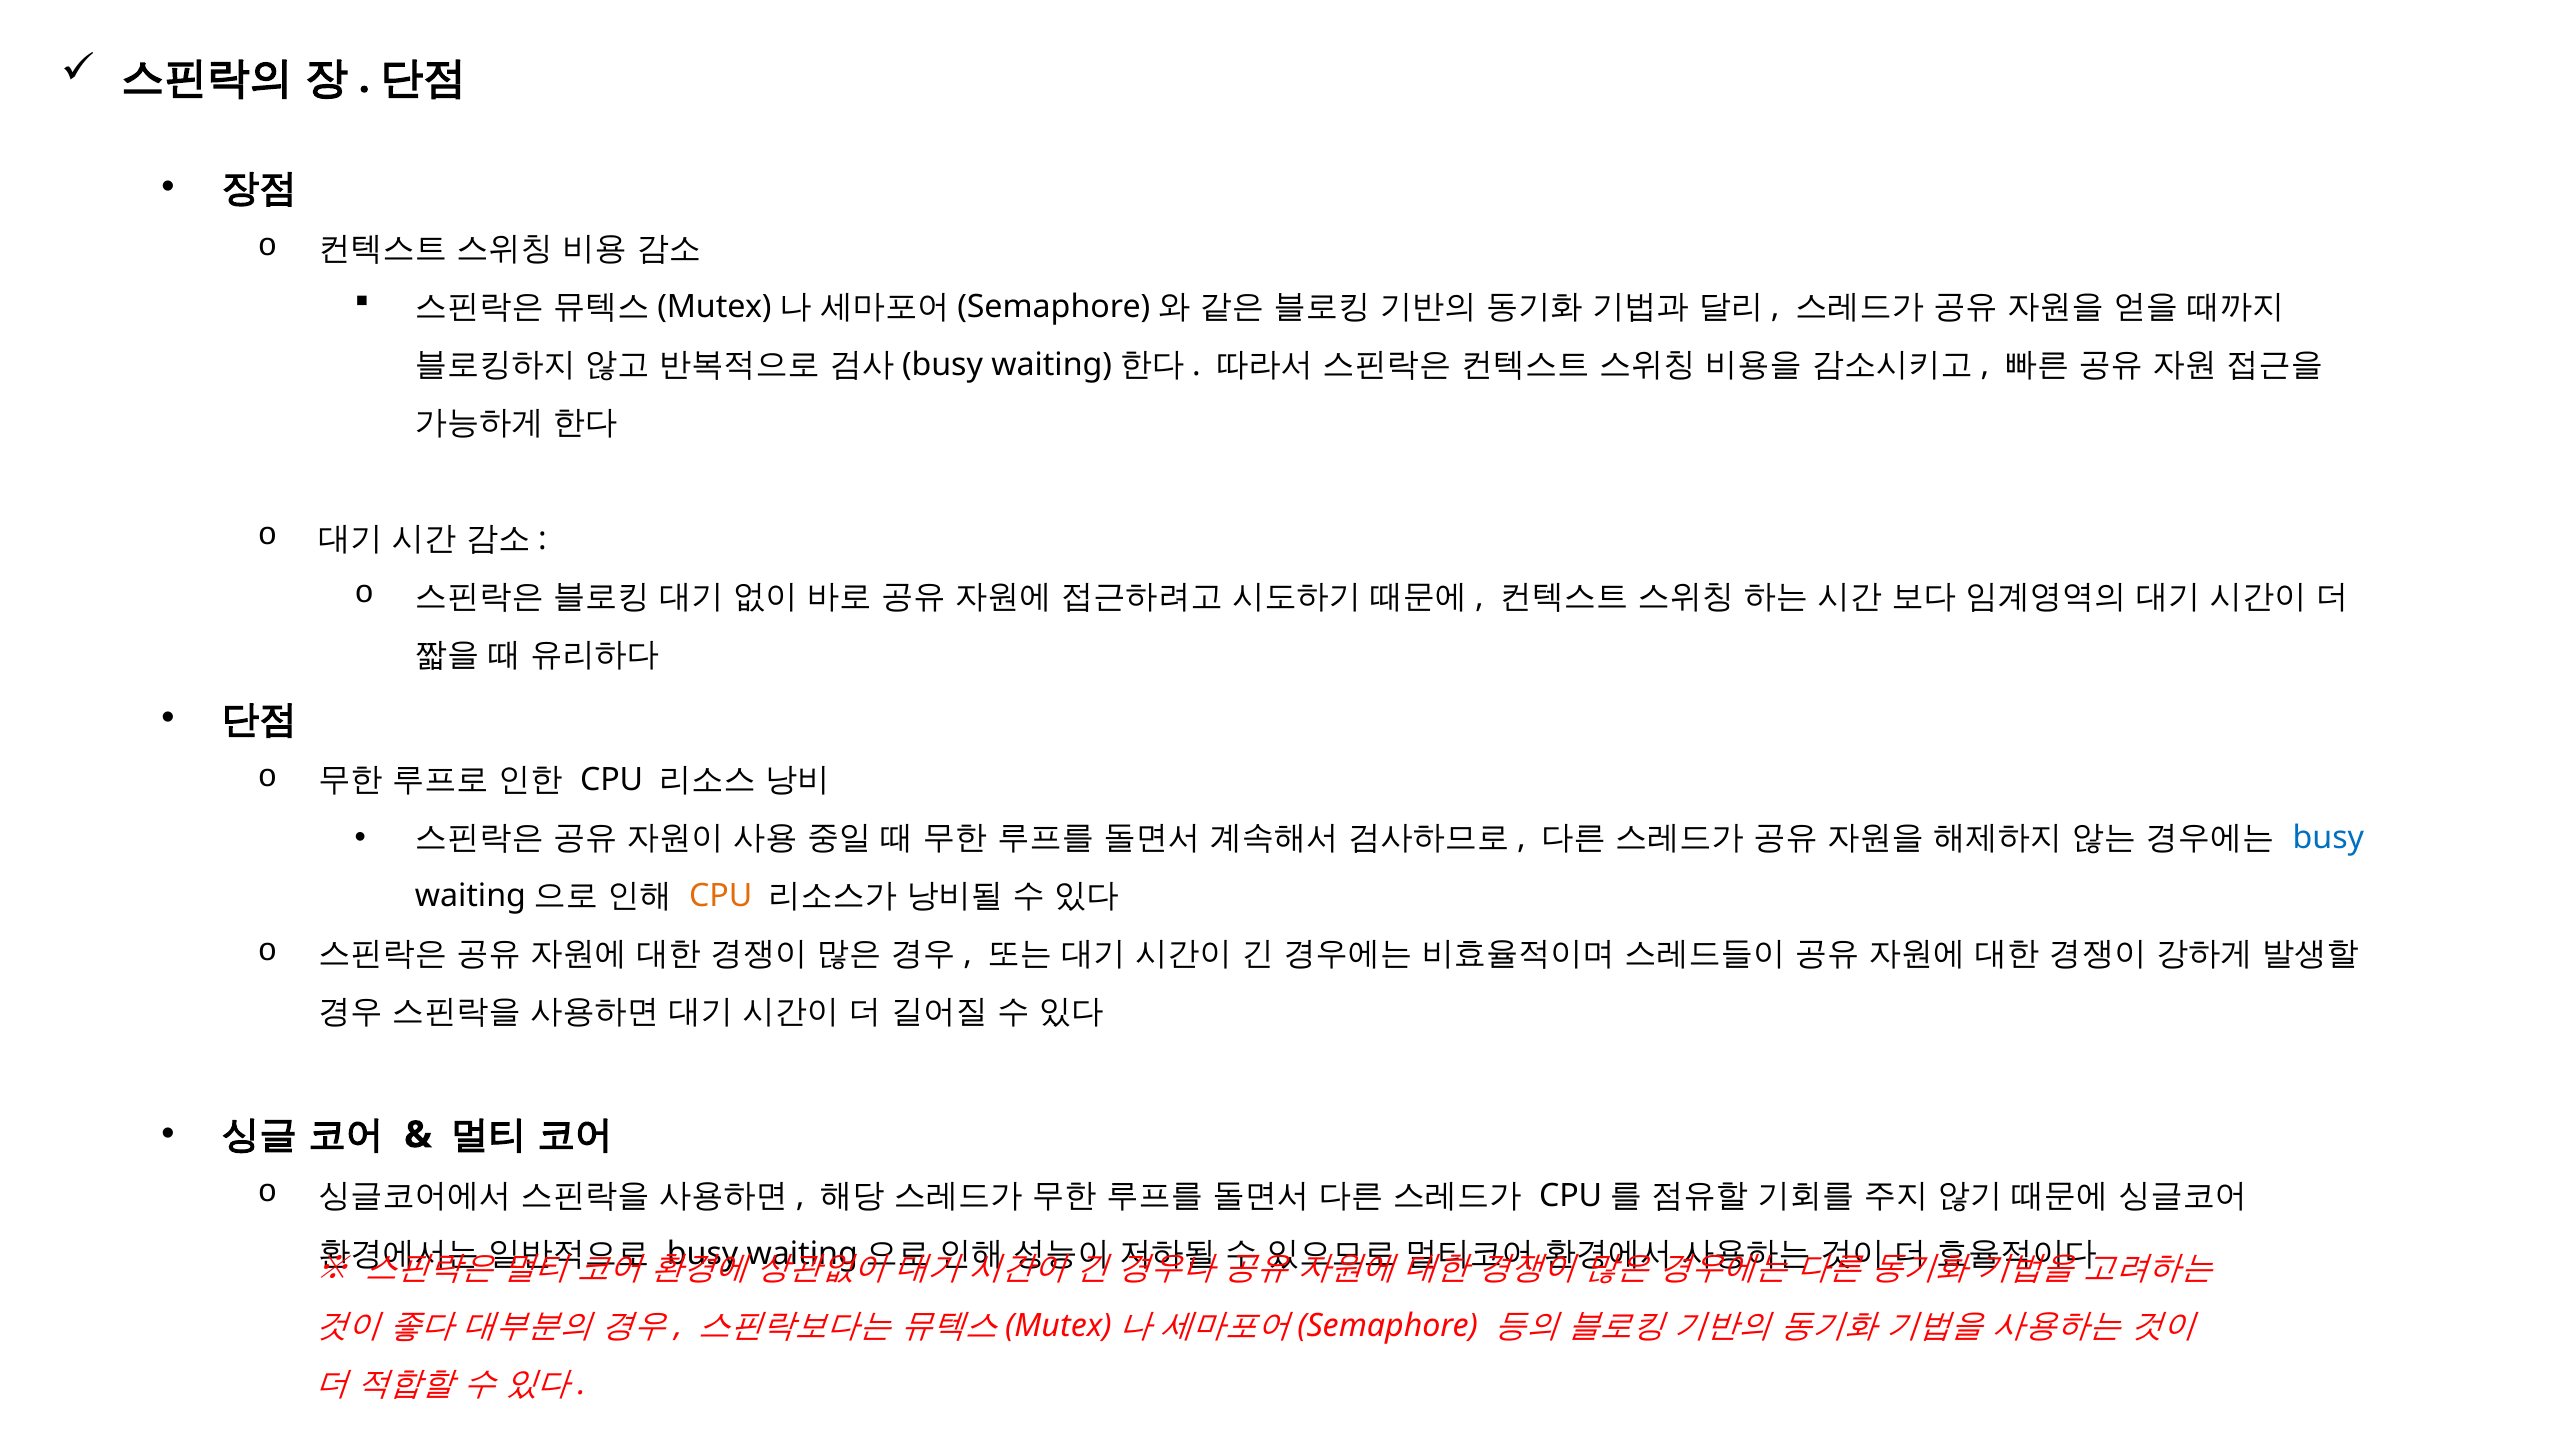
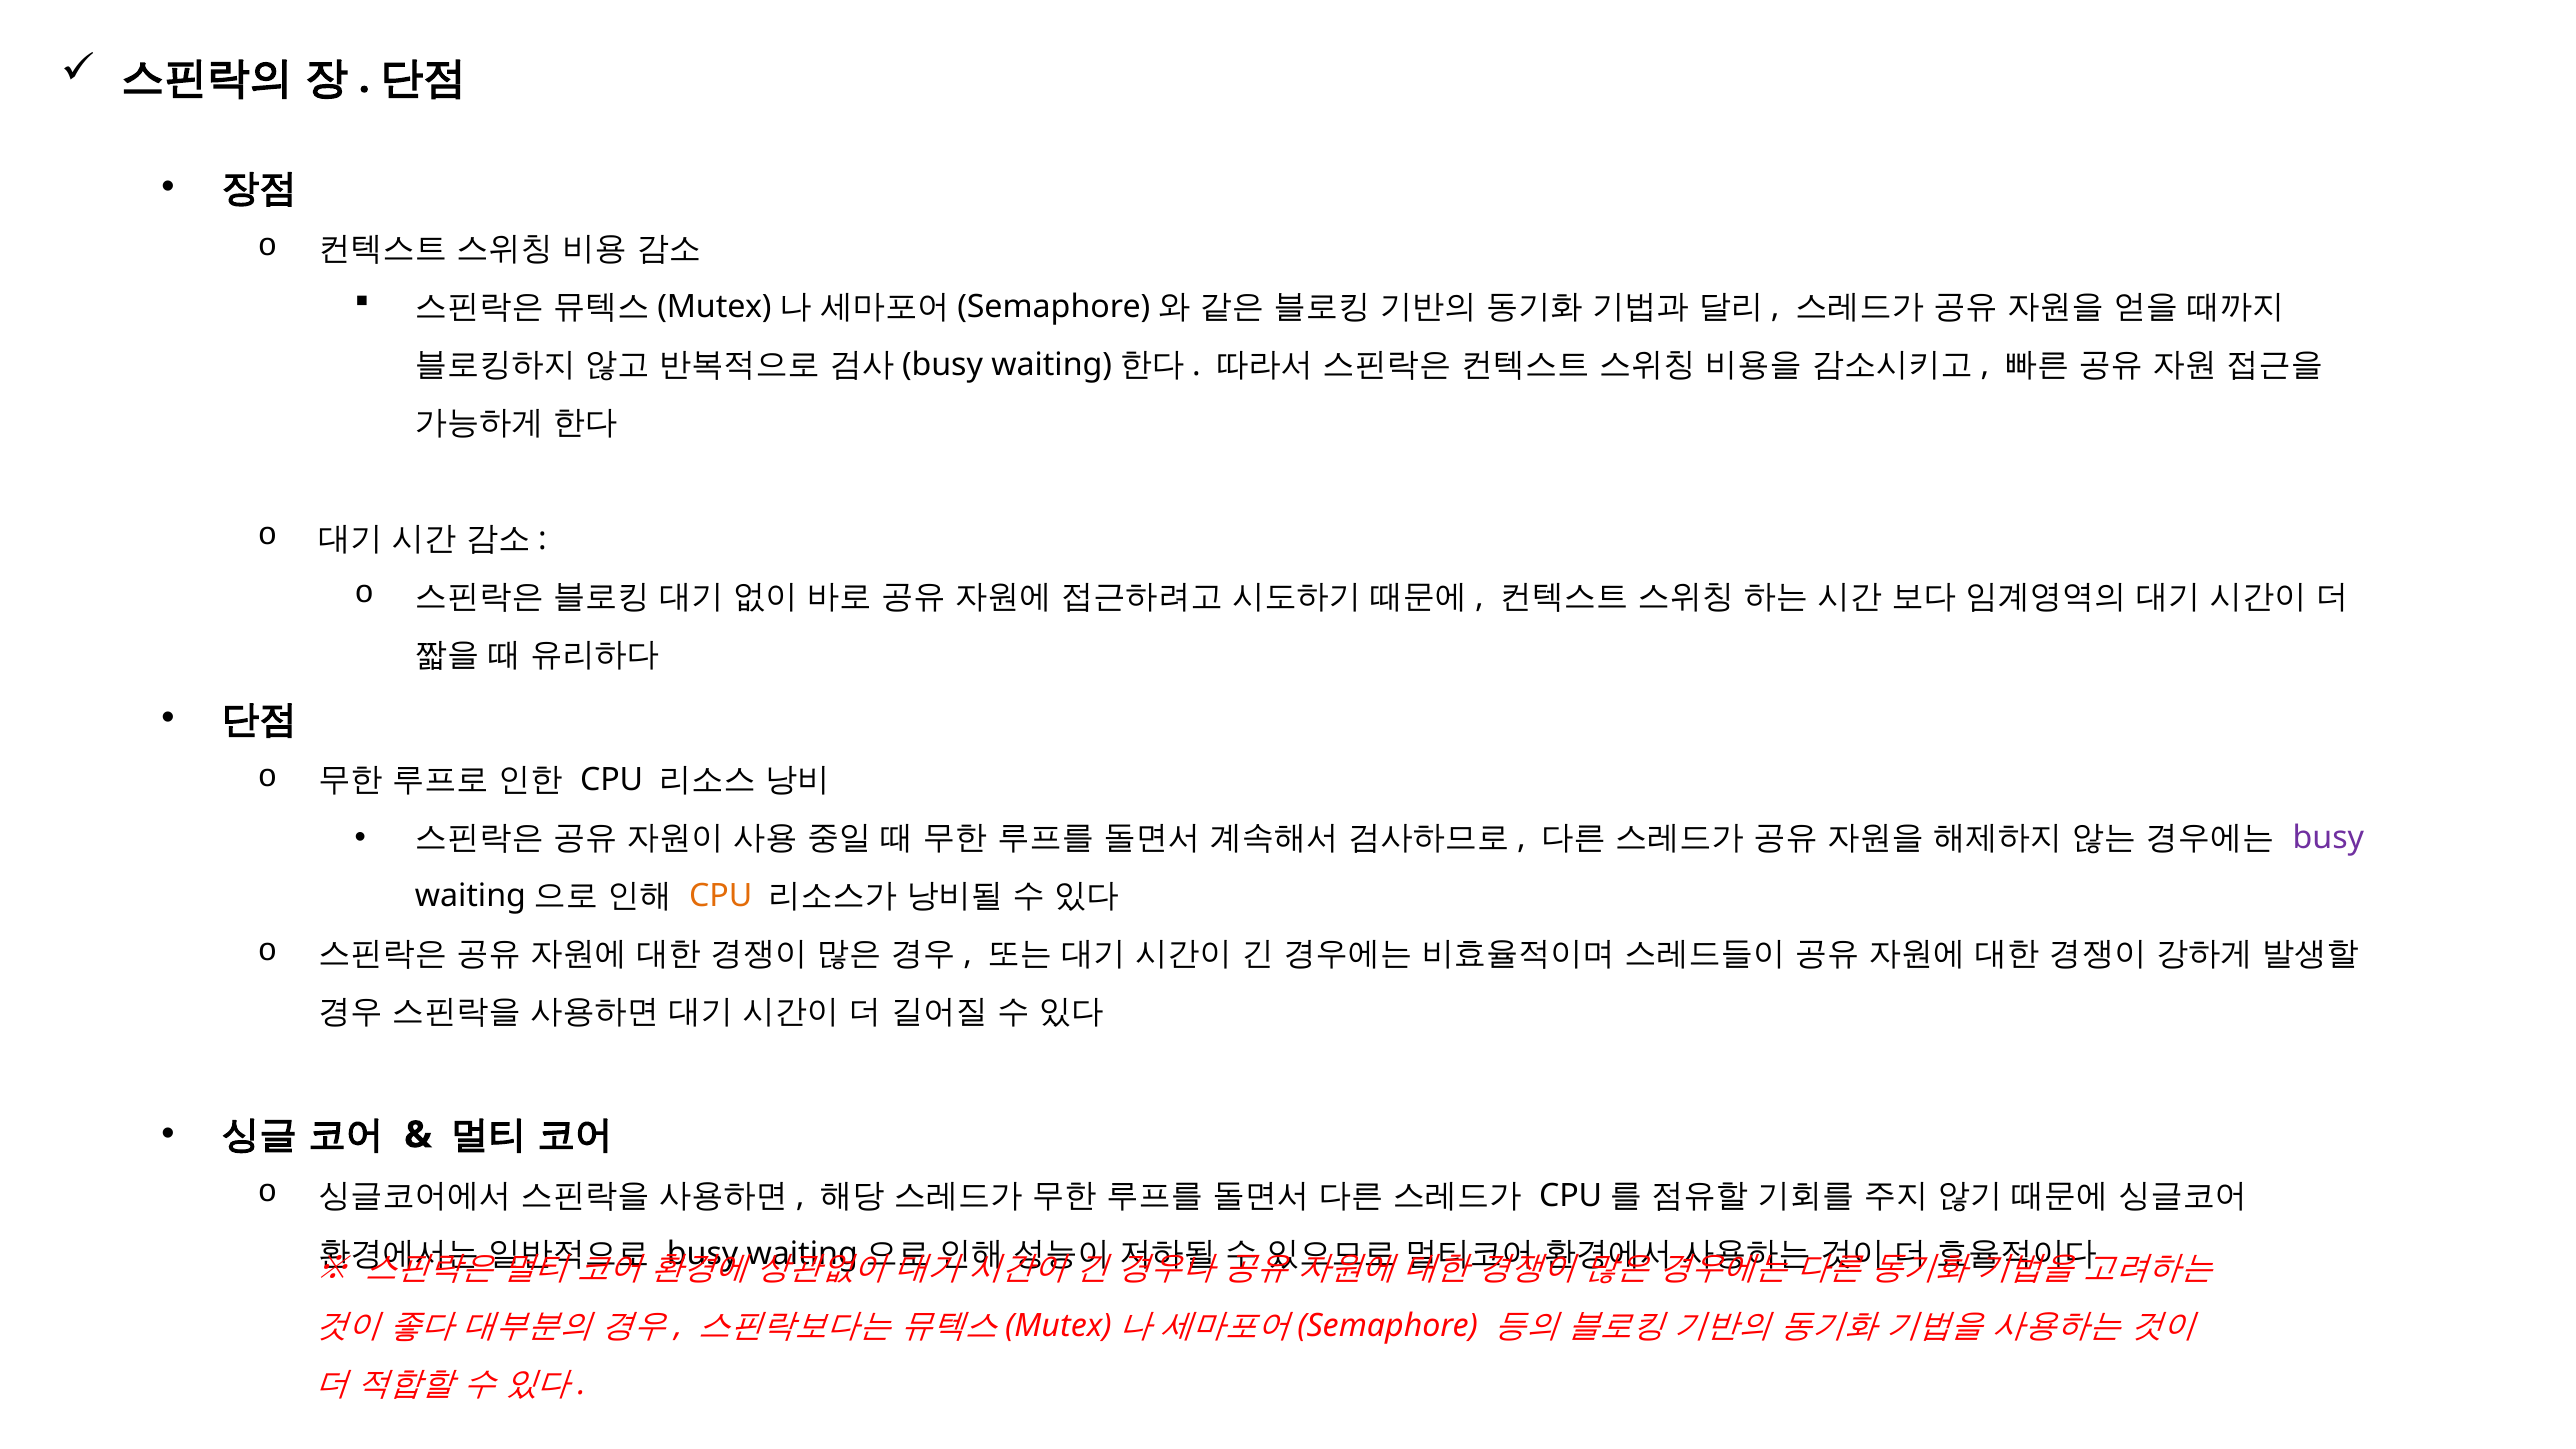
busy at (2328, 838) colour: blue -> purple
